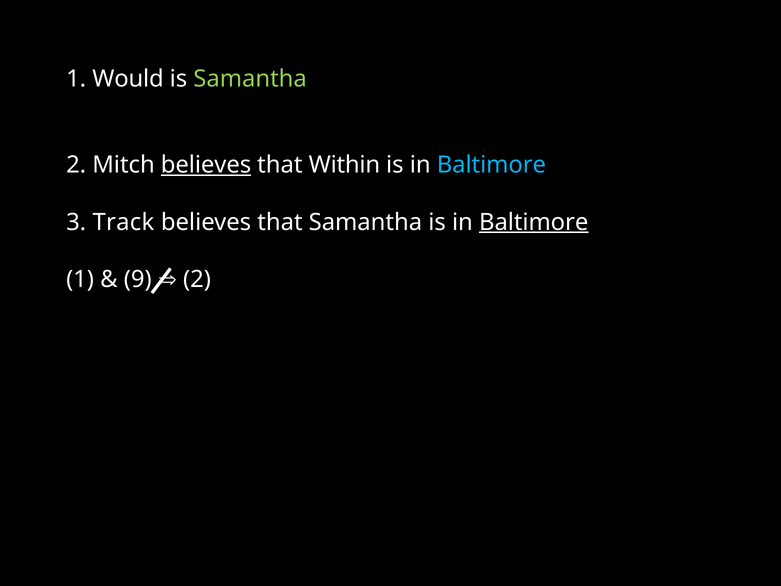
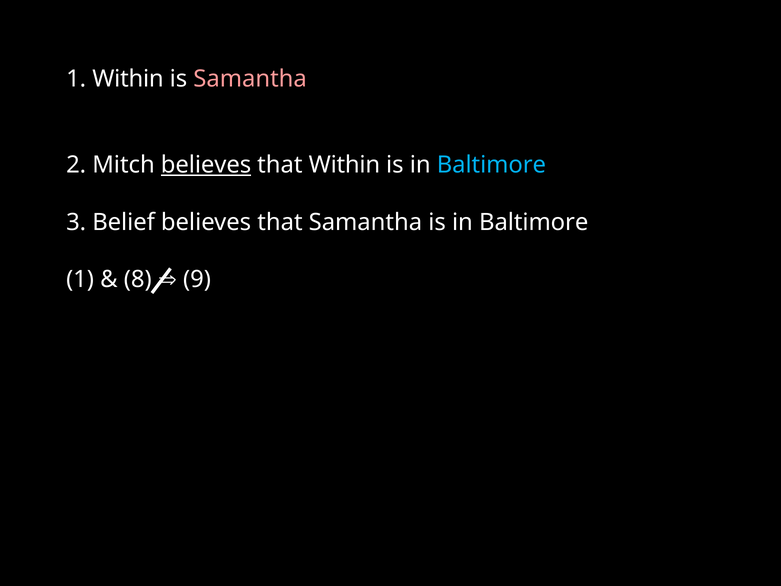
1 Would: Would -> Within
Samantha at (250, 79) colour: light green -> pink
Track: Track -> Belief
Baltimore at (534, 222) underline: present -> none
9: 9 -> 8
2 at (197, 279): 2 -> 9
